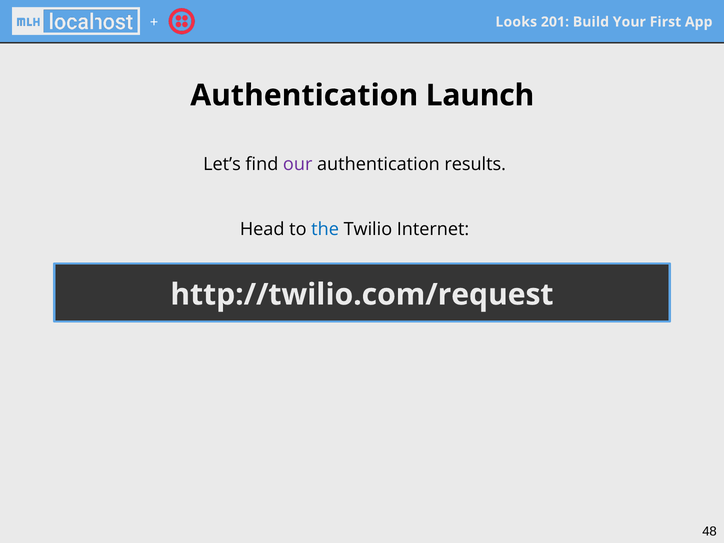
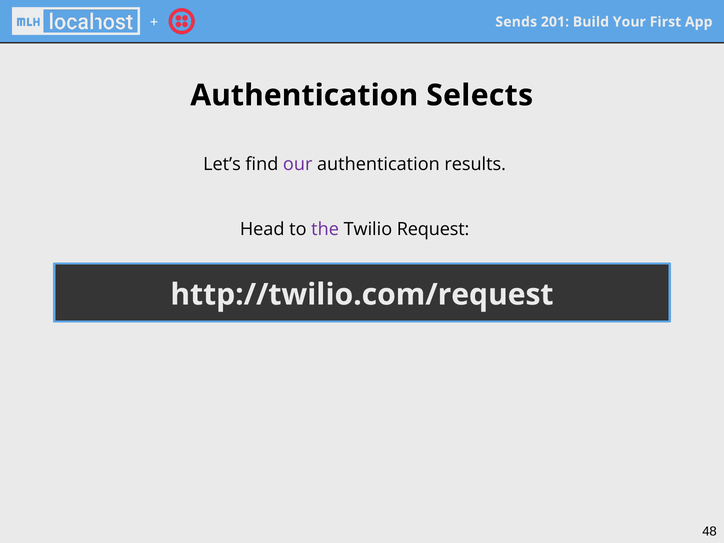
Looks: Looks -> Sends
Launch: Launch -> Selects
the colour: blue -> purple
Internet: Internet -> Request
